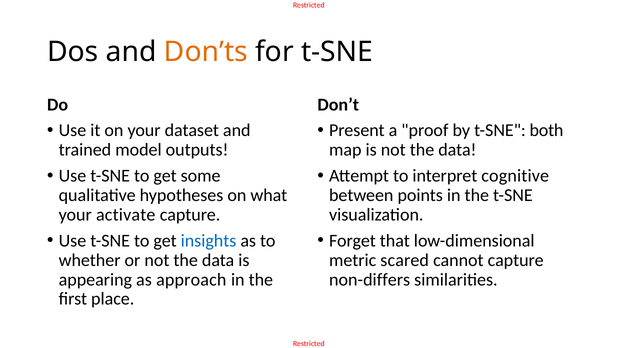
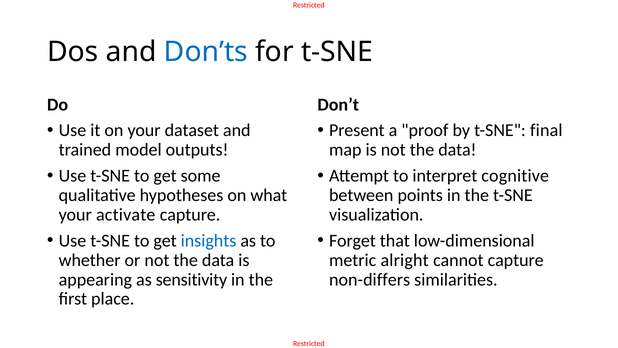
Don’ts colour: orange -> blue
both: both -> final
scared: scared -> alright
approach: approach -> sensitivity
